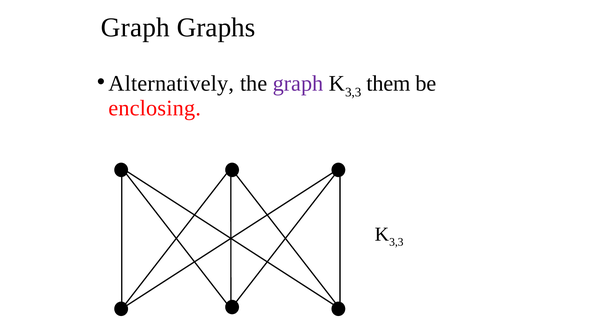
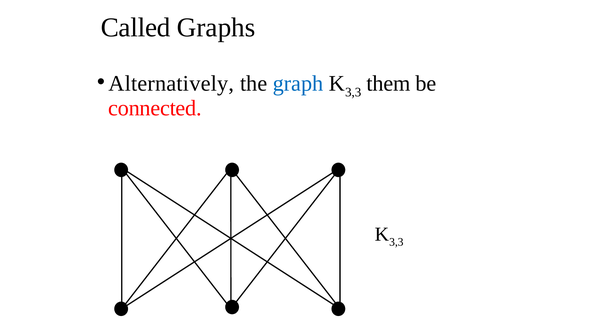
Graph at (135, 28): Graph -> Called
graph at (298, 83) colour: purple -> blue
enclosing: enclosing -> connected
